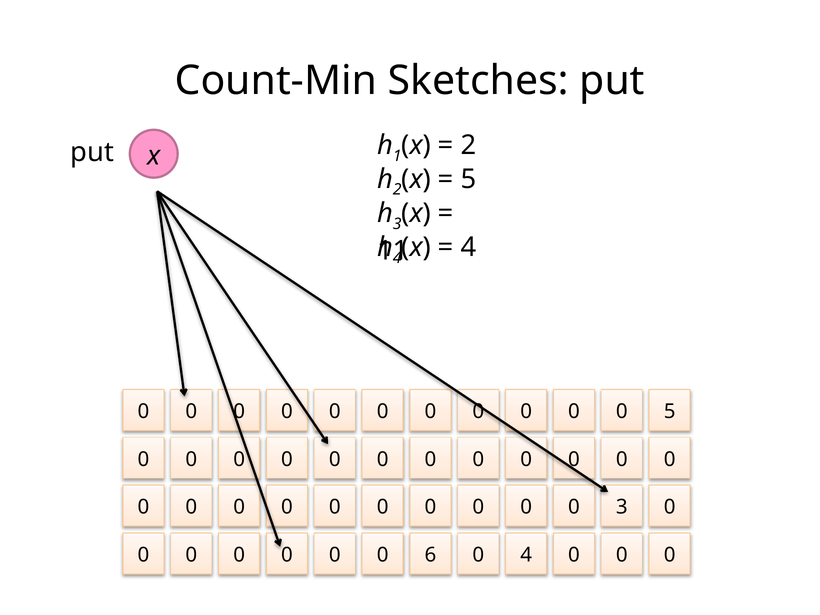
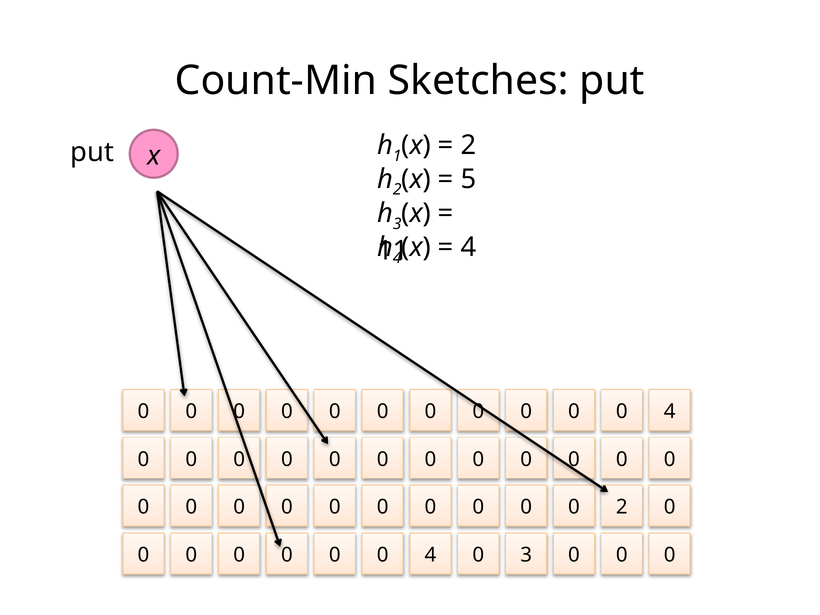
5 at (670, 411): 5 -> 4
0 3: 3 -> 2
6 at (430, 555): 6 -> 4
0 4: 4 -> 3
